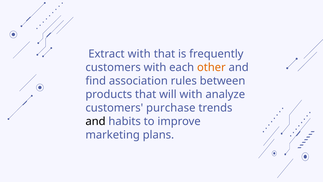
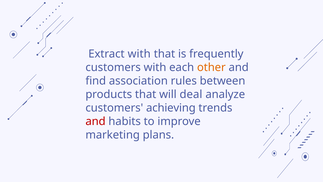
will with: with -> deal
purchase: purchase -> achieving
and at (95, 121) colour: black -> red
